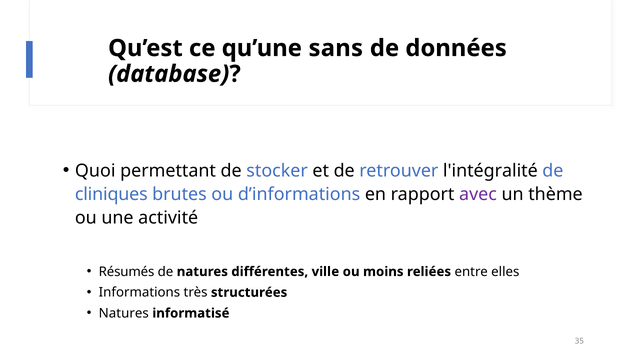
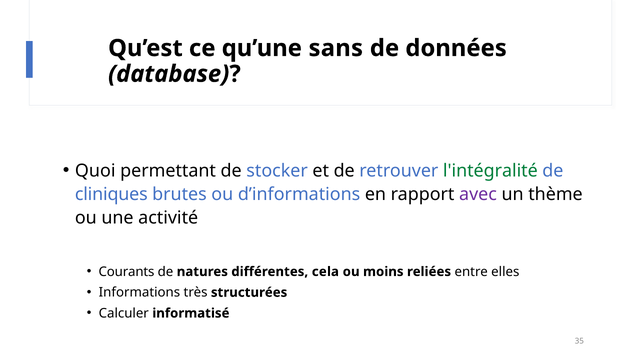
l'intégralité colour: black -> green
Résumés: Résumés -> Courants
ville: ville -> cela
Natures at (124, 313): Natures -> Calculer
